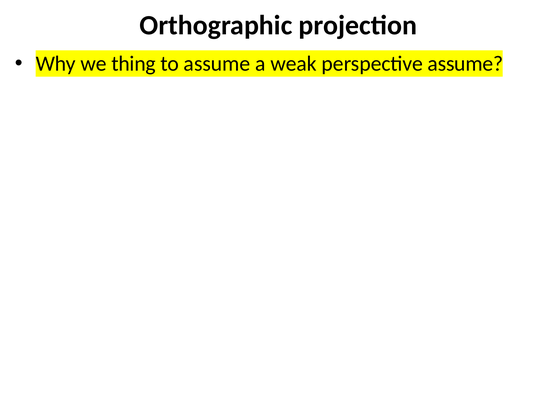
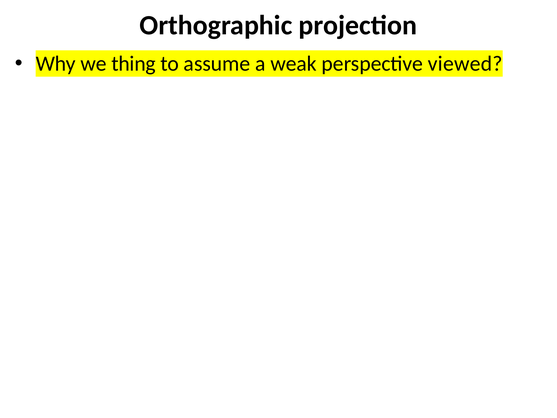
perspective assume: assume -> viewed
